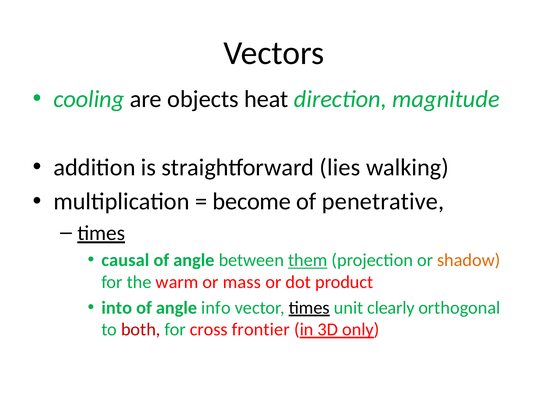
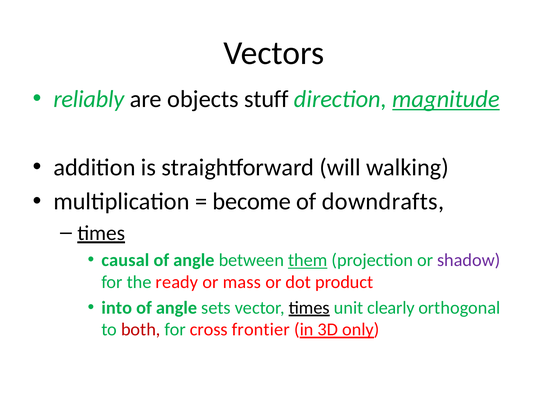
cooling: cooling -> reliably
heat: heat -> stuff
magnitude underline: none -> present
lies: lies -> will
penetrative: penetrative -> downdrafts
shadow colour: orange -> purple
warm: warm -> ready
info: info -> sets
